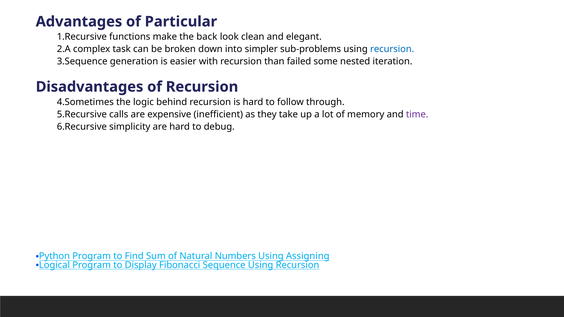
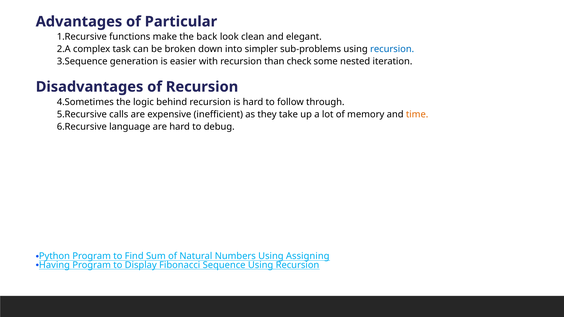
failed: failed -> check
time colour: purple -> orange
simplicity: simplicity -> language
Logical: Logical -> Having
